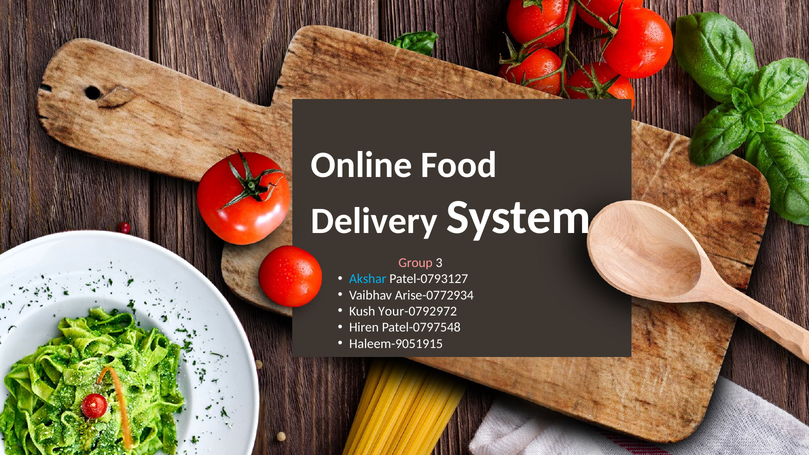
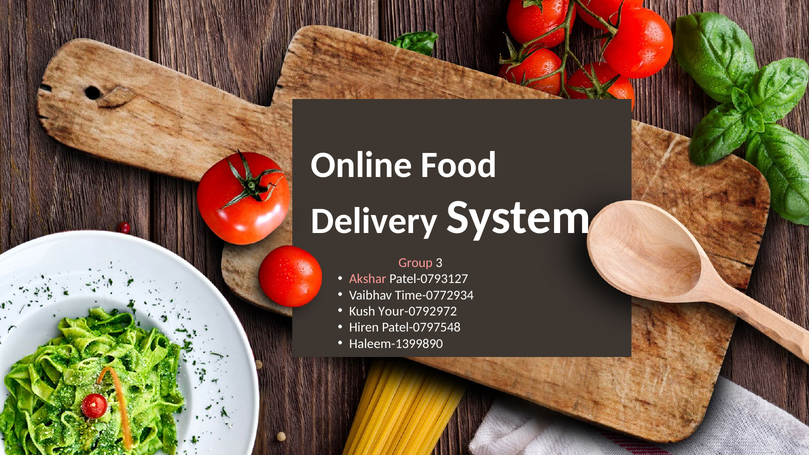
Akshar colour: light blue -> pink
Arise-0772934: Arise-0772934 -> Time-0772934
Haleem-9051915: Haleem-9051915 -> Haleem-1399890
